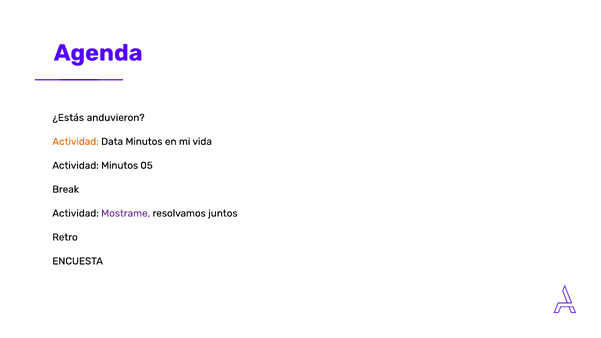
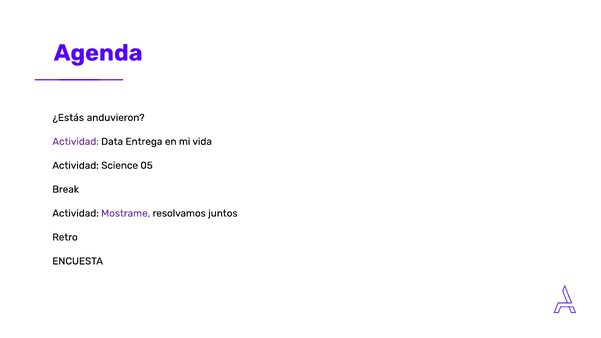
Actividad at (76, 142) colour: orange -> purple
Data Minutos: Minutos -> Entrega
Actividad Minutos: Minutos -> Science
